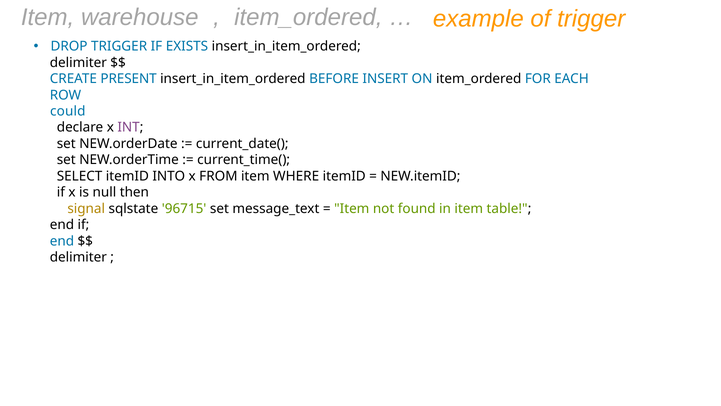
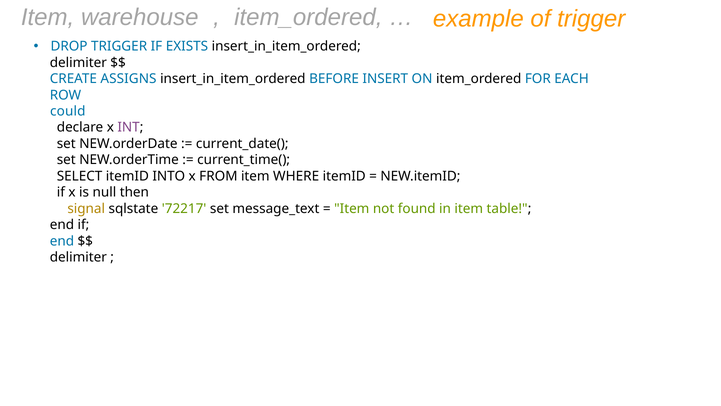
PRESENT: PRESENT -> ASSIGNS
96715: 96715 -> 72217
